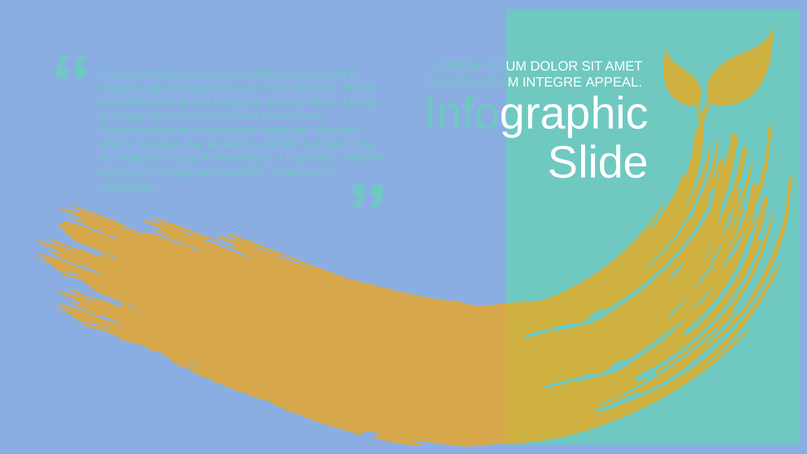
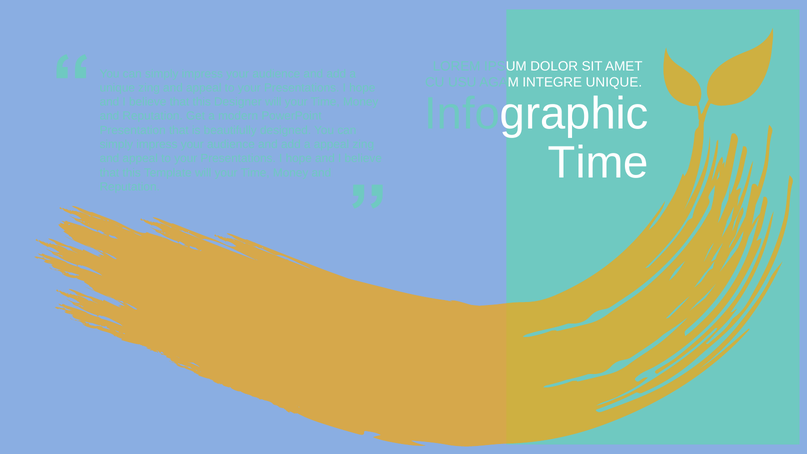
INTEGRE APPEAL: APPEAL -> UNIQUE
Slide at (598, 163): Slide -> Time
